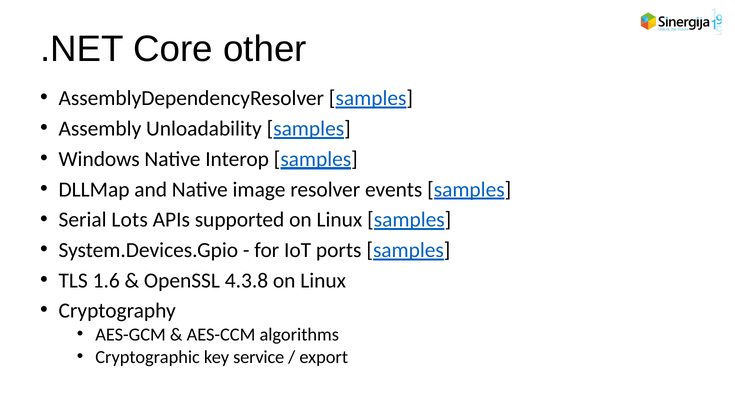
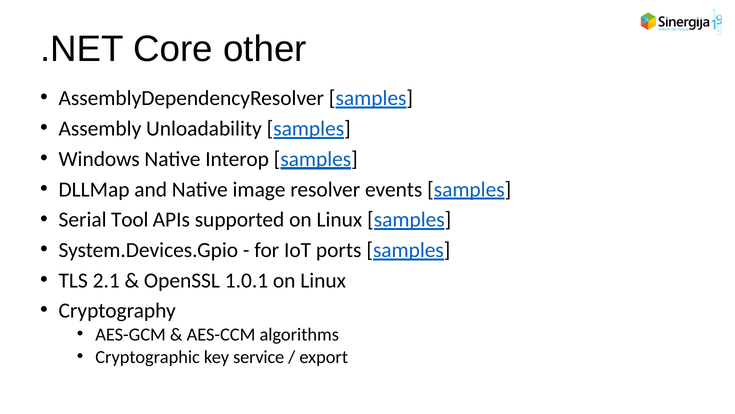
Lots: Lots -> Tool
1.6: 1.6 -> 2.1
4.3.8: 4.3.8 -> 1.0.1
